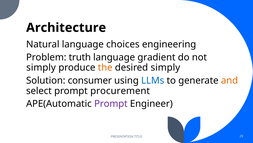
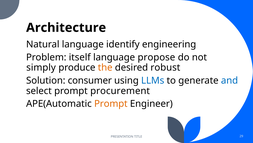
choices: choices -> identify
truth: truth -> itself
gradient: gradient -> propose
desired simply: simply -> robust
and colour: orange -> blue
Prompt at (111, 103) colour: purple -> orange
